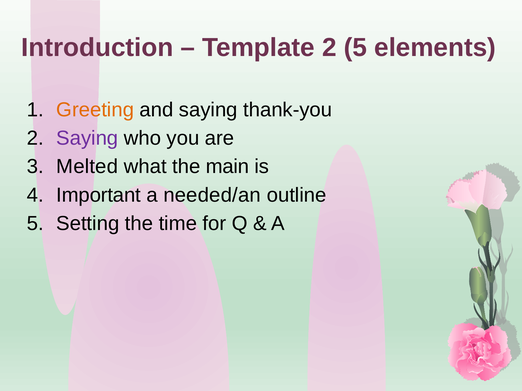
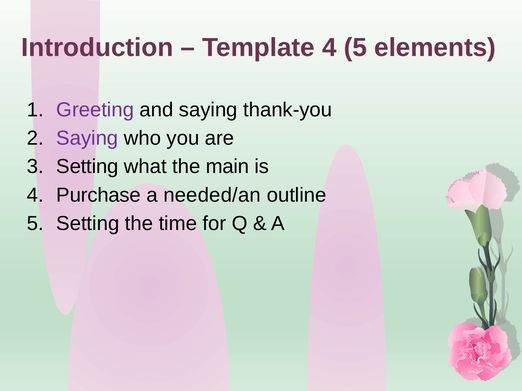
Template 2: 2 -> 4
Greeting colour: orange -> purple
Melted at (87, 167): Melted -> Setting
Important: Important -> Purchase
